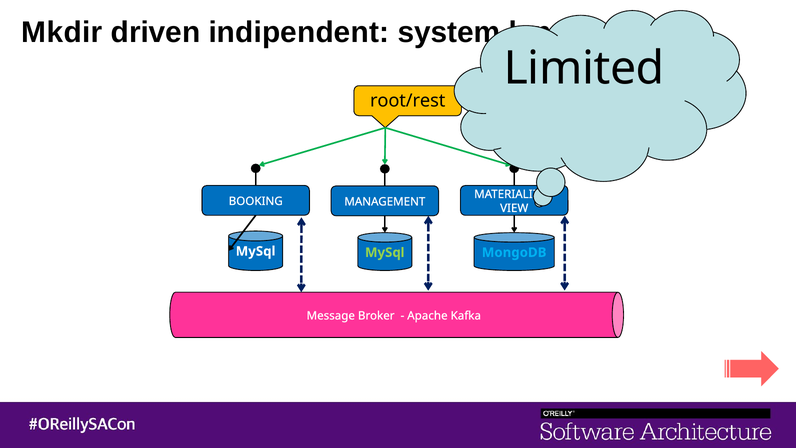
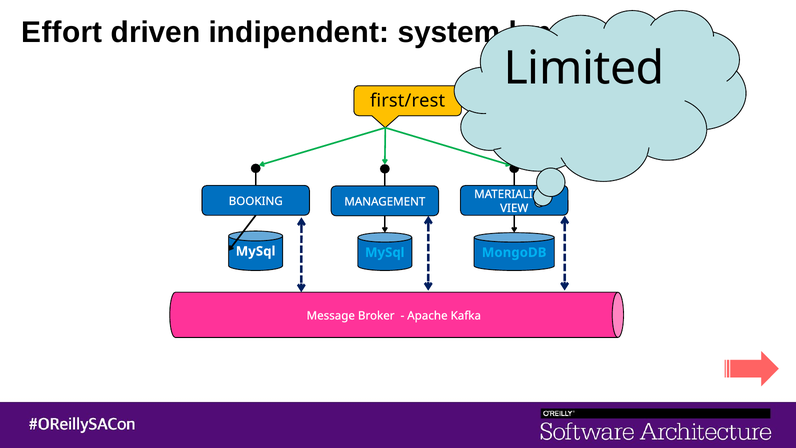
Mkdir: Mkdir -> Effort
root/rest: root/rest -> first/rest
MySql at (385, 252) colour: light green -> light blue
